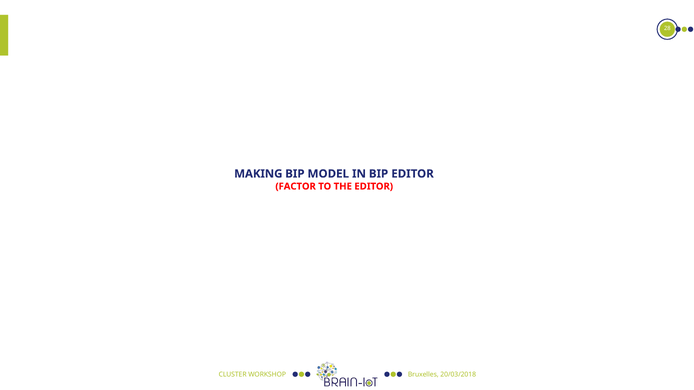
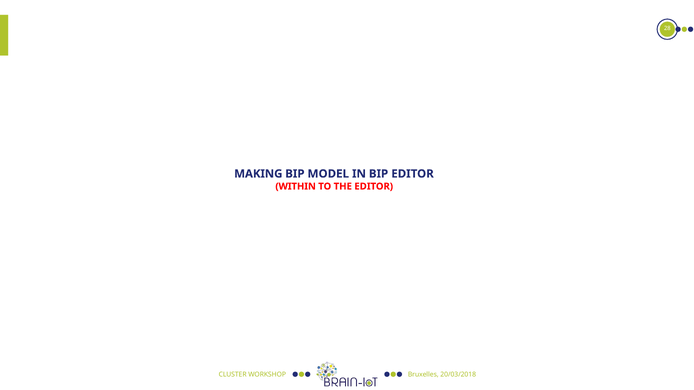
FACTOR: FACTOR -> WITHIN
